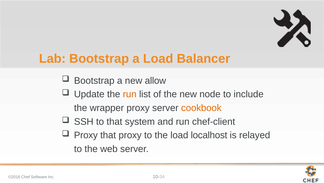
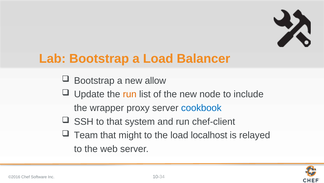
cookbook colour: orange -> blue
Proxy at (86, 135): Proxy -> Team
that proxy: proxy -> might
